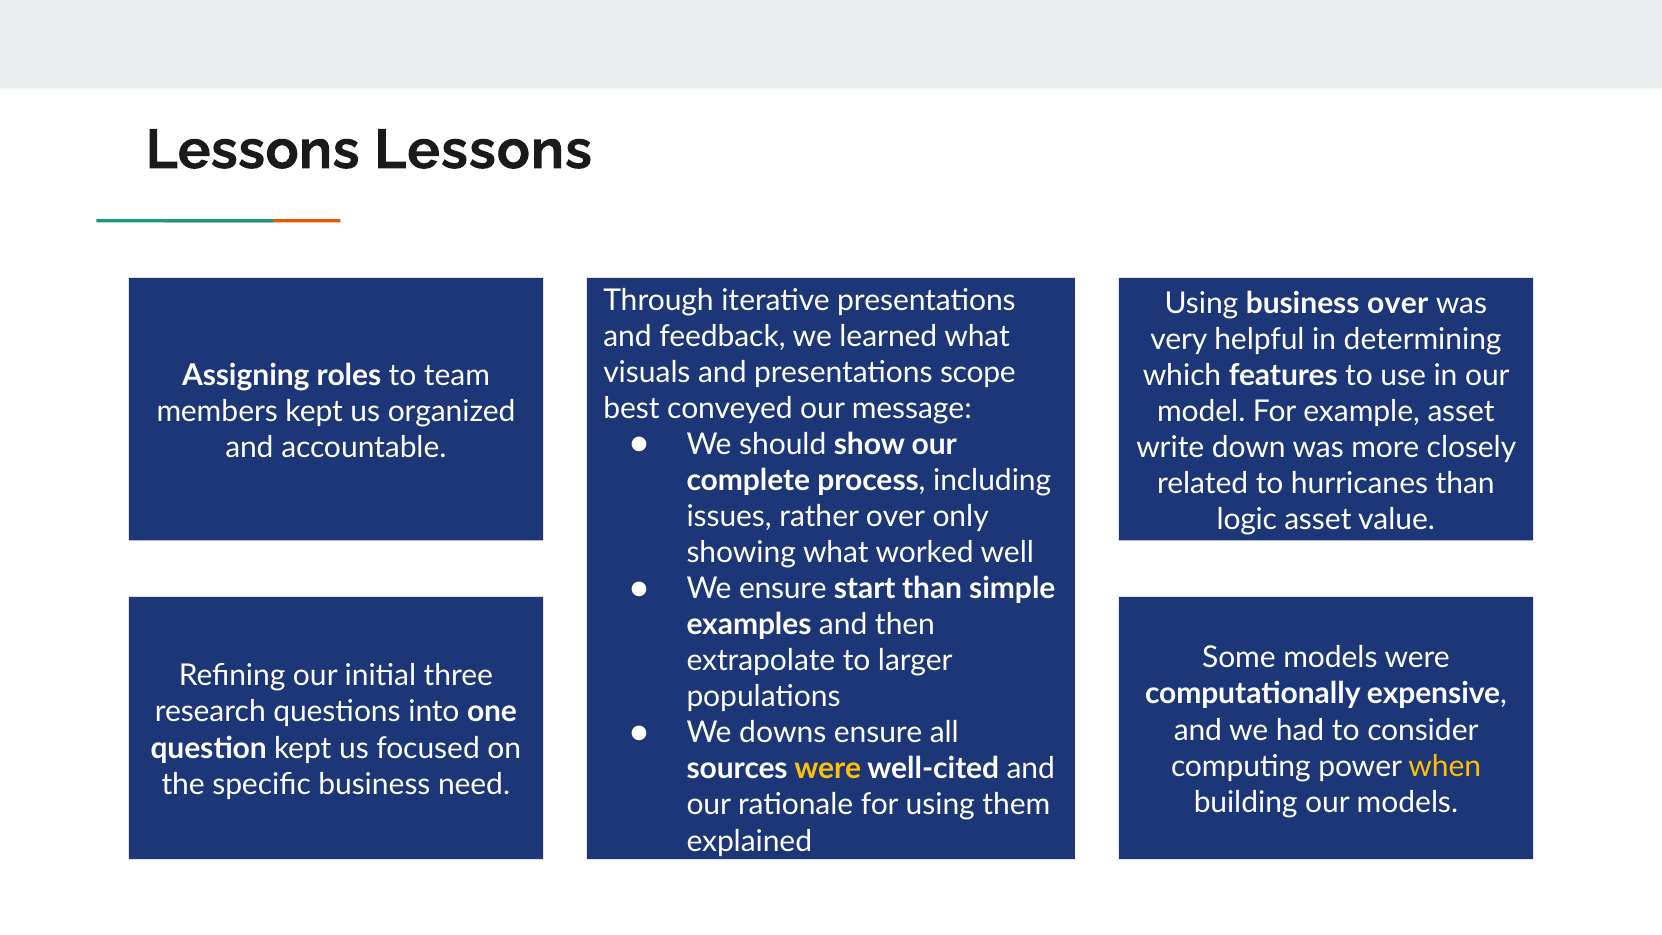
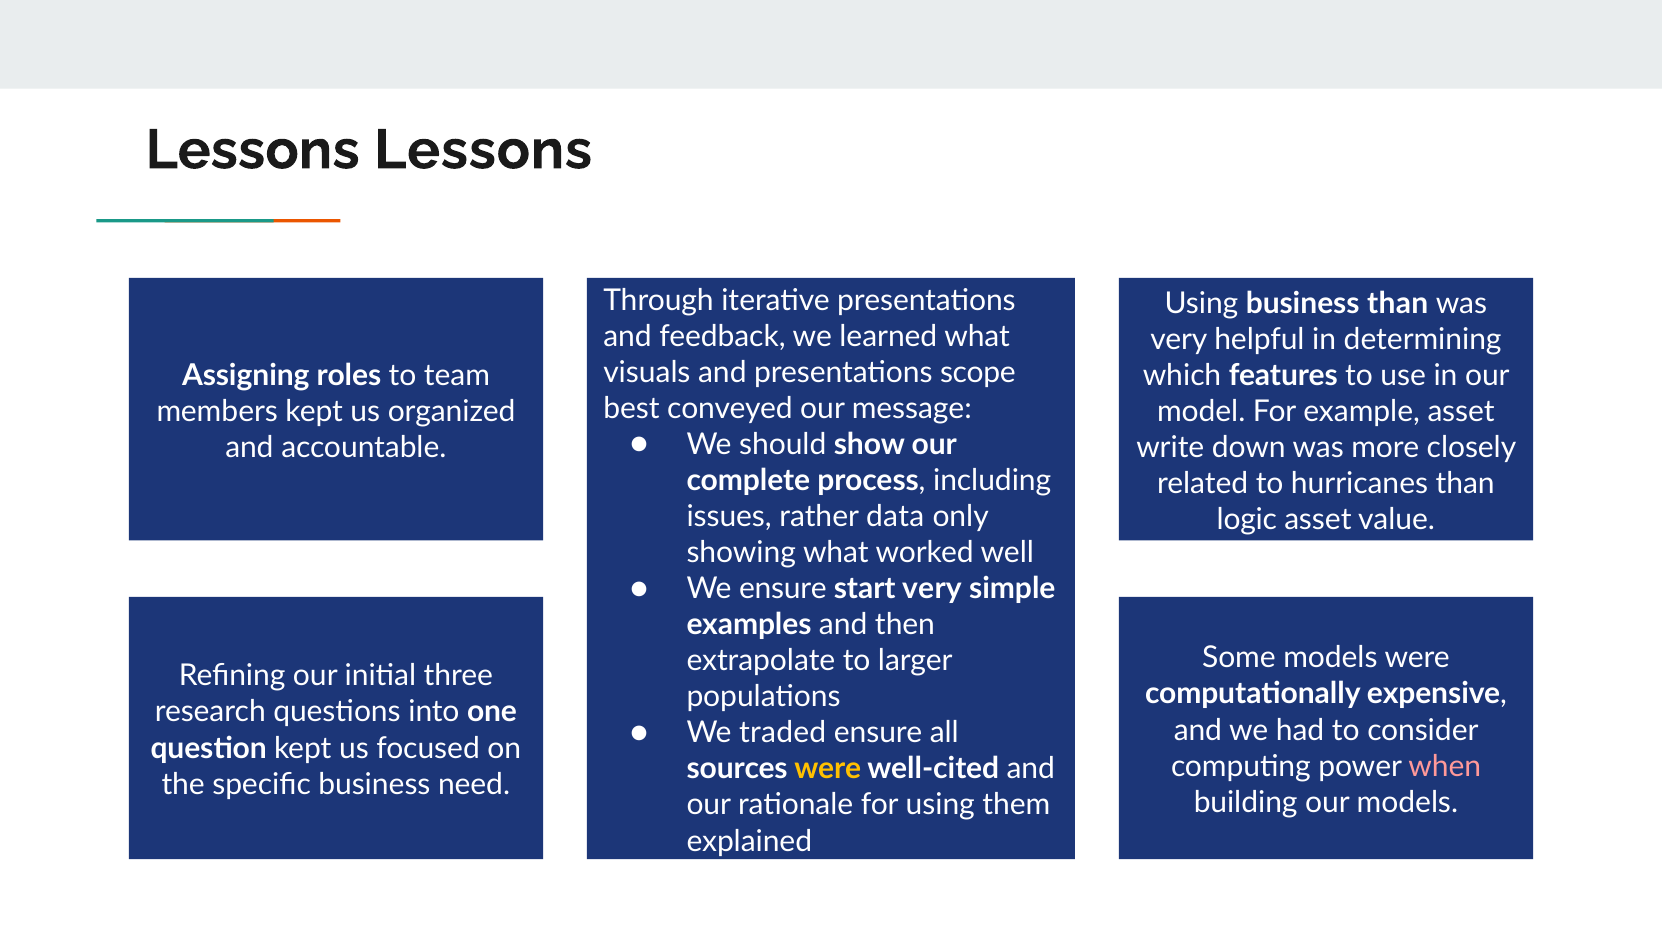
business over: over -> than
rather over: over -> data
start than: than -> very
downs: downs -> traded
when colour: yellow -> pink
